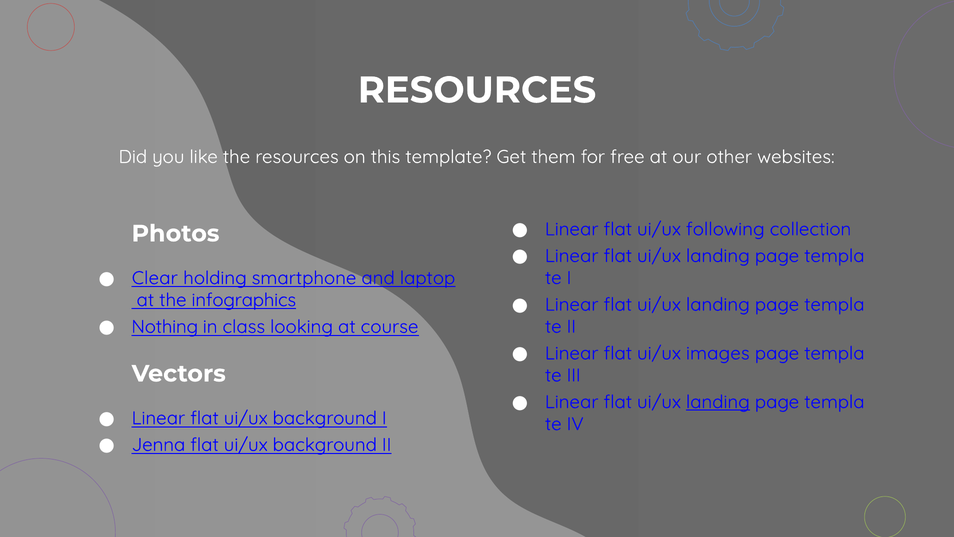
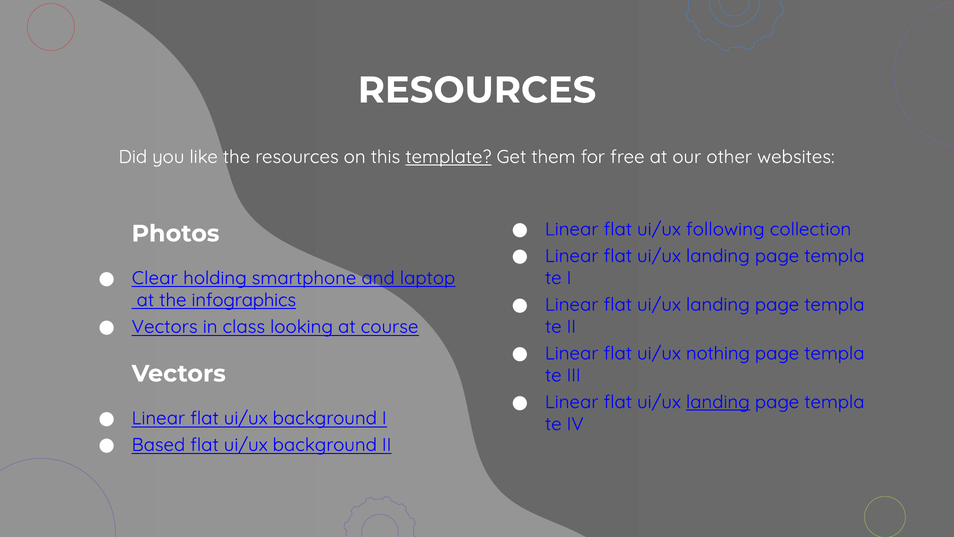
template underline: none -> present
Nothing at (165, 327): Nothing -> Vectors
images: images -> nothing
Jenna: Jenna -> Based
